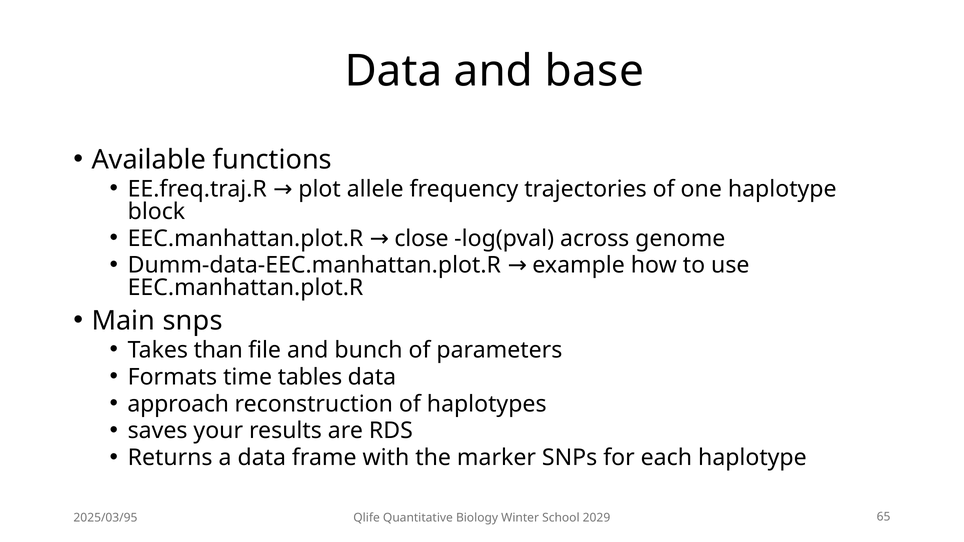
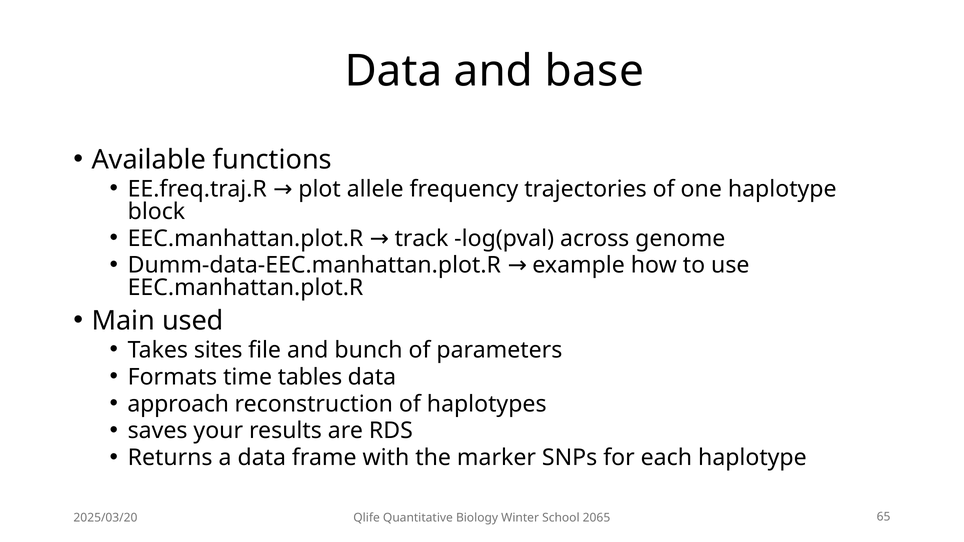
close: close -> track
Main snps: snps -> used
than: than -> sites
2025/03/95: 2025/03/95 -> 2025/03/20
2029: 2029 -> 2065
